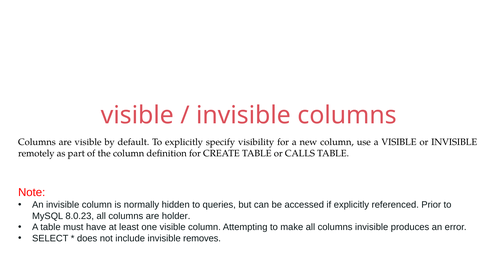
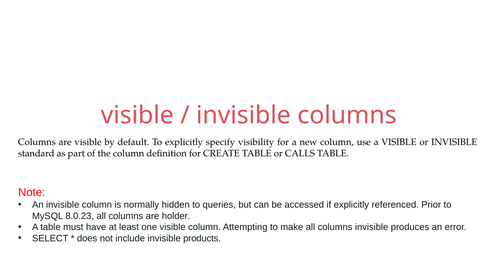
remotely: remotely -> standard
removes: removes -> products
